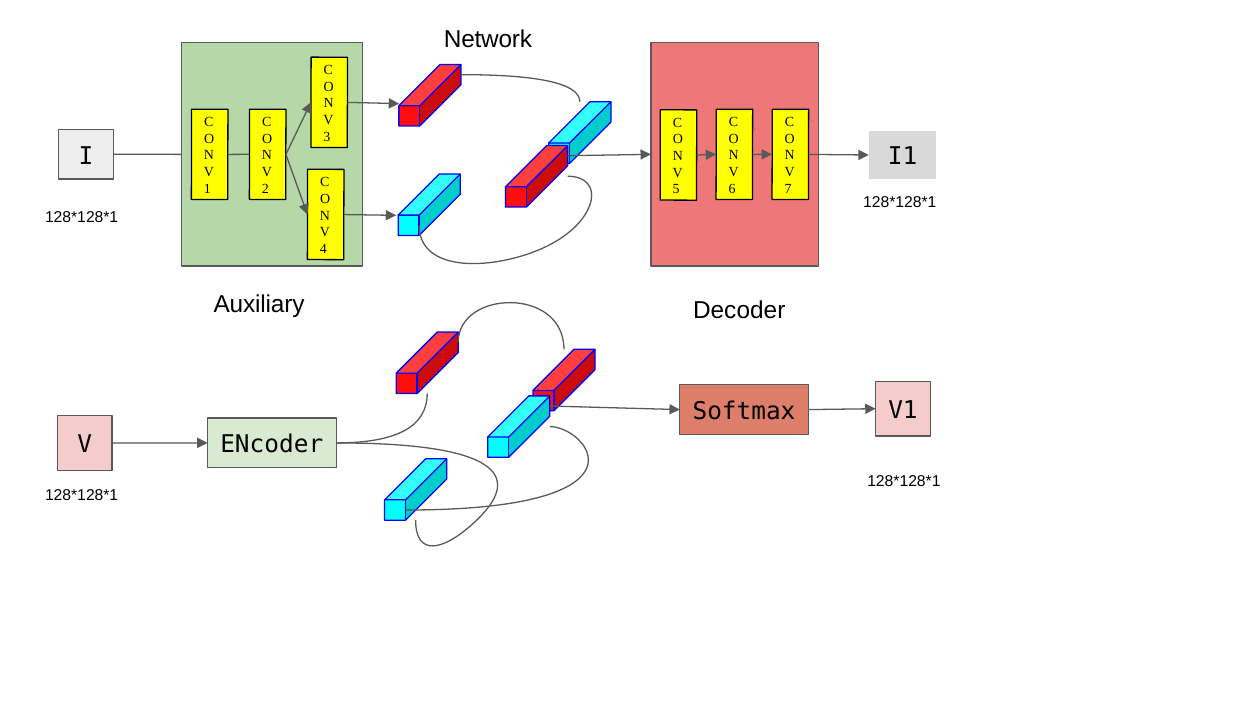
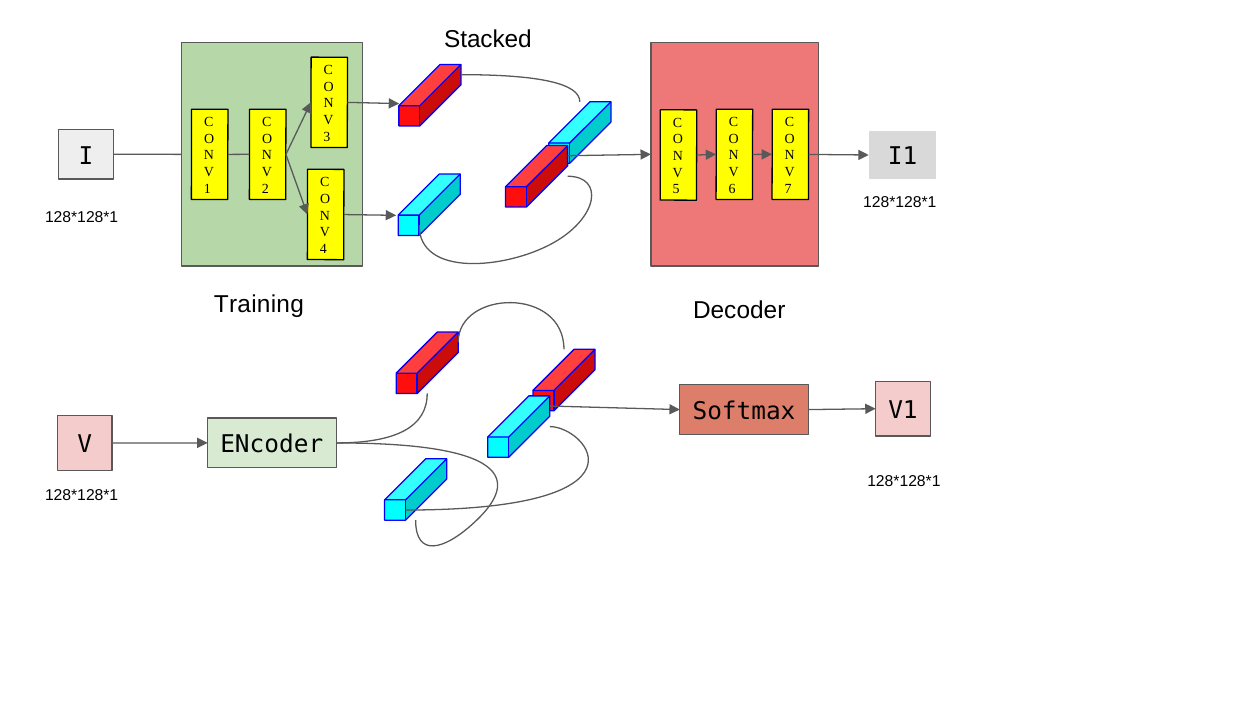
Network: Network -> Stacked
Auxiliary: Auxiliary -> Training
